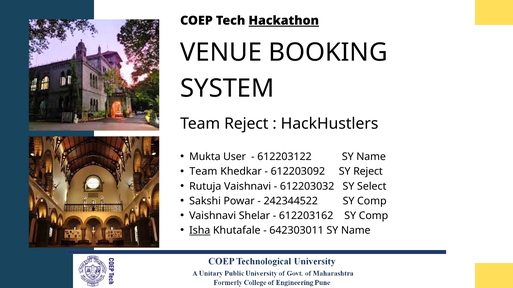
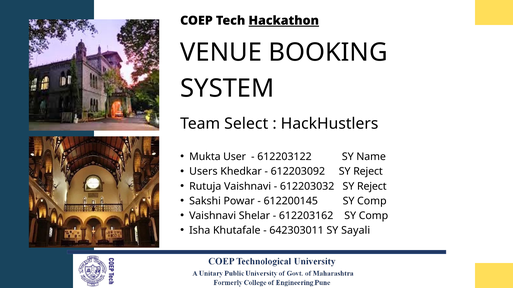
Team Reject: Reject -> Select
Team at (203, 172): Team -> Users
612203032 SY Select: Select -> Reject
242344522: 242344522 -> 612200145
Isha underline: present -> none
642303011 SY Name: Name -> Sayali
